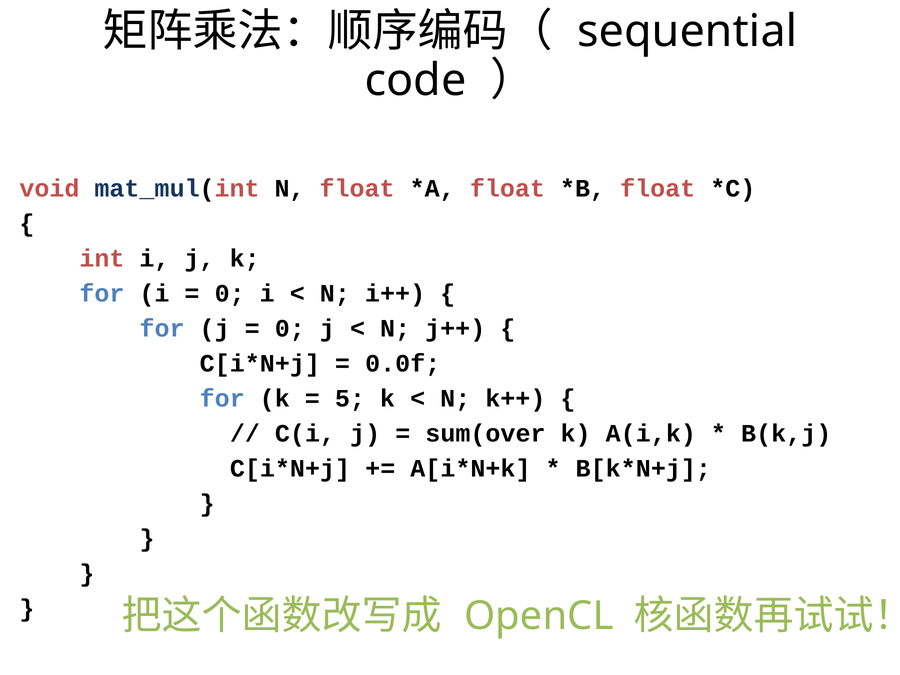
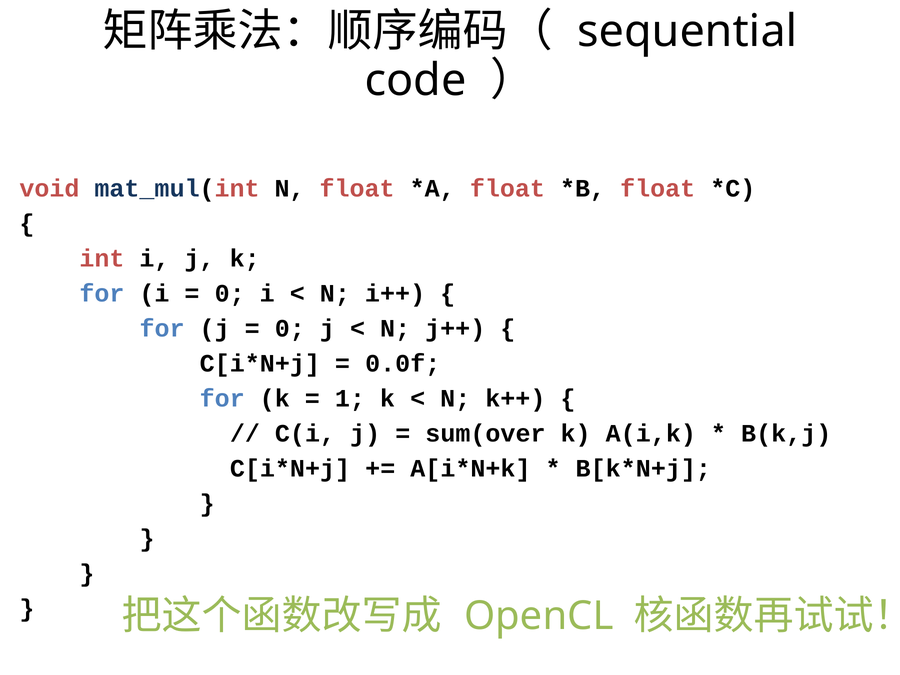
5: 5 -> 1
